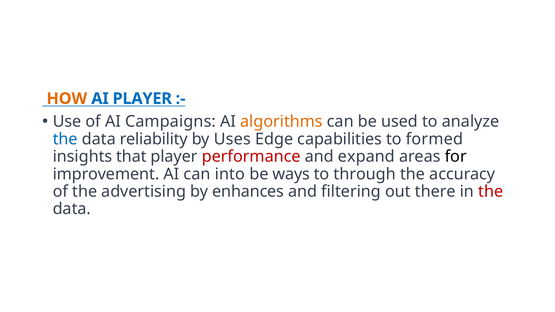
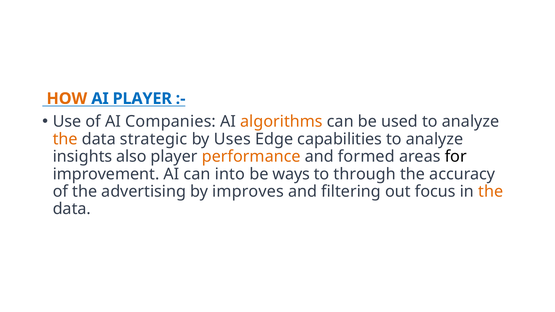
Campaigns: Campaigns -> Companies
the at (65, 139) colour: blue -> orange
reliability: reliability -> strategic
formed at (434, 139): formed -> analyze
that: that -> also
performance colour: red -> orange
expand: expand -> formed
enhances: enhances -> improves
there: there -> focus
the at (491, 192) colour: red -> orange
